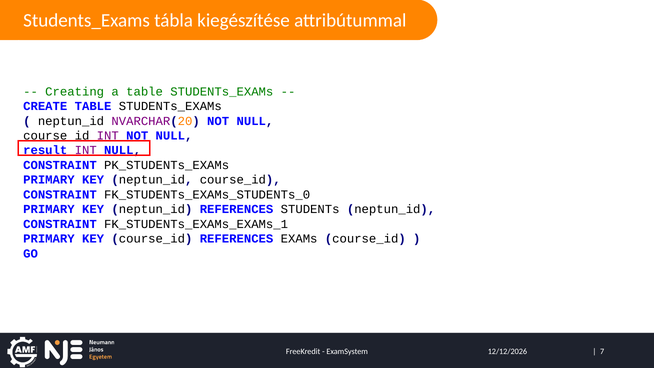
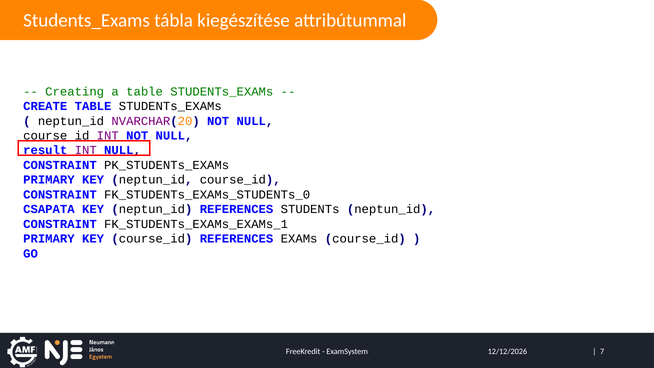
PRIMARY at (49, 209): PRIMARY -> CSAPATA
